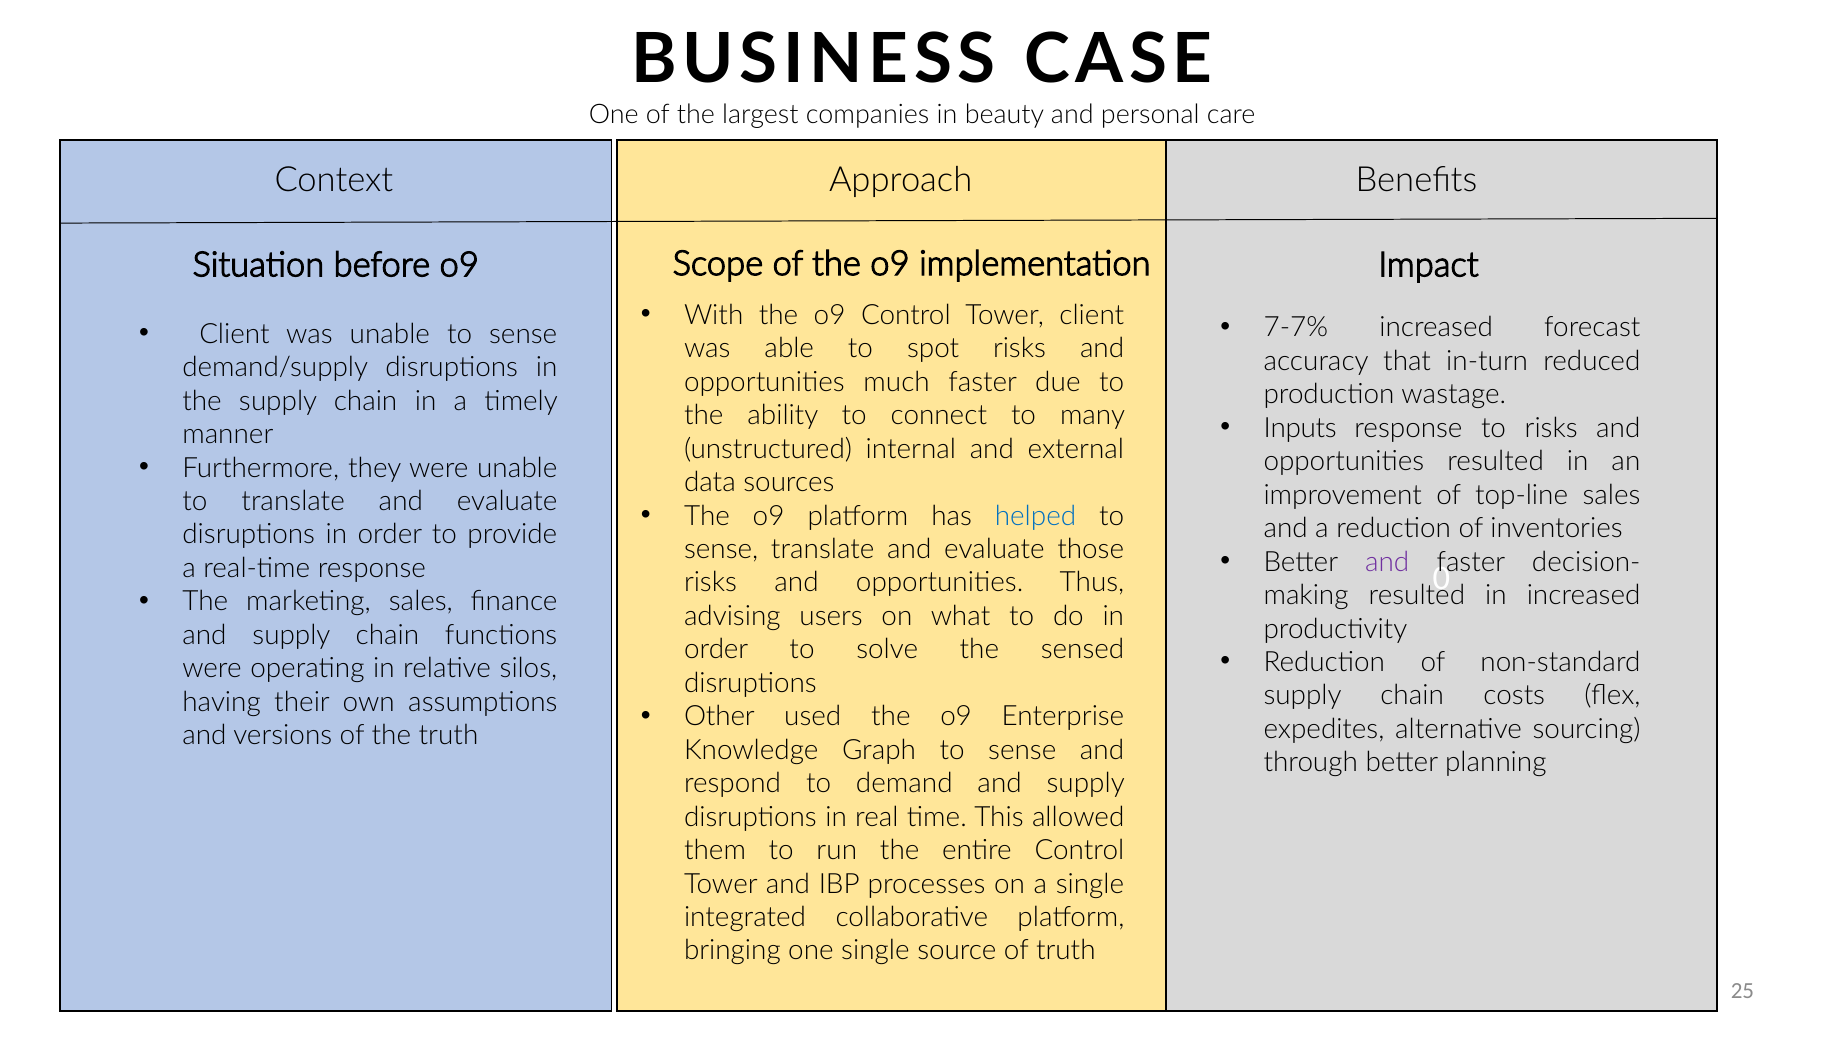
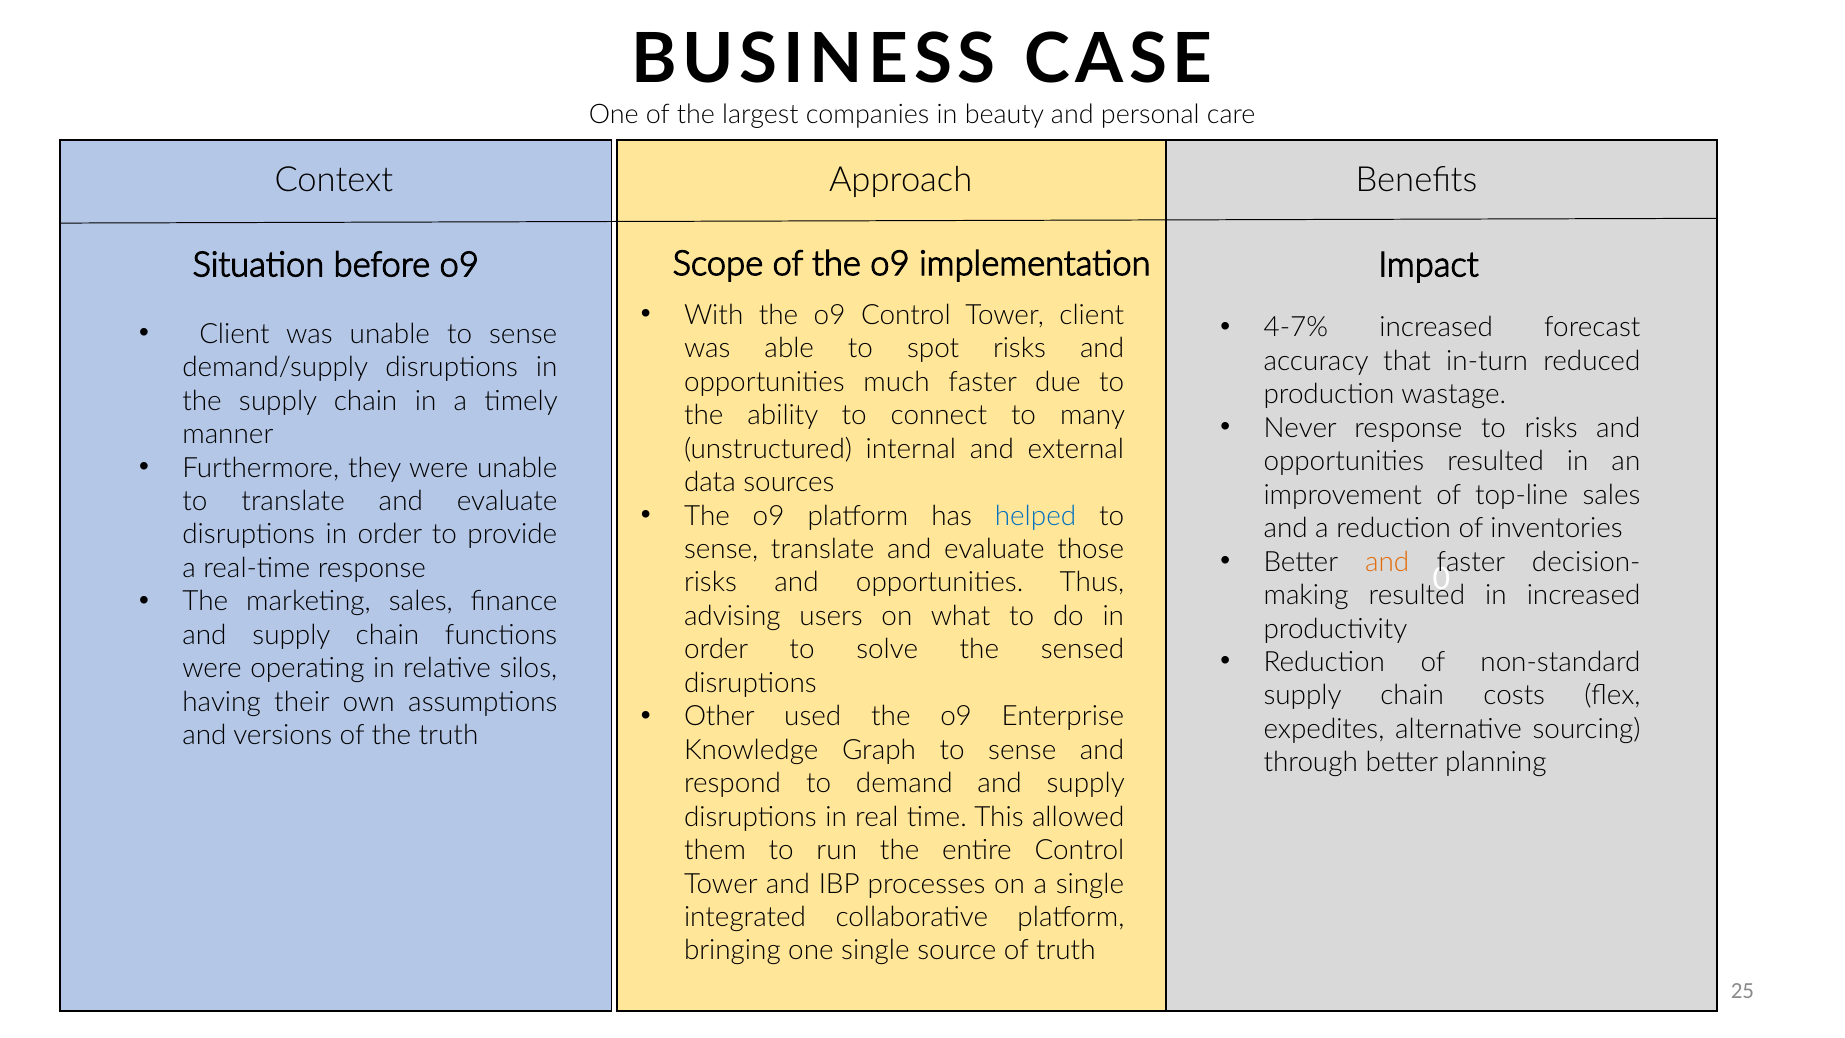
7-7%: 7-7% -> 4-7%
Inputs: Inputs -> Never
and at (1387, 562) colour: purple -> orange
